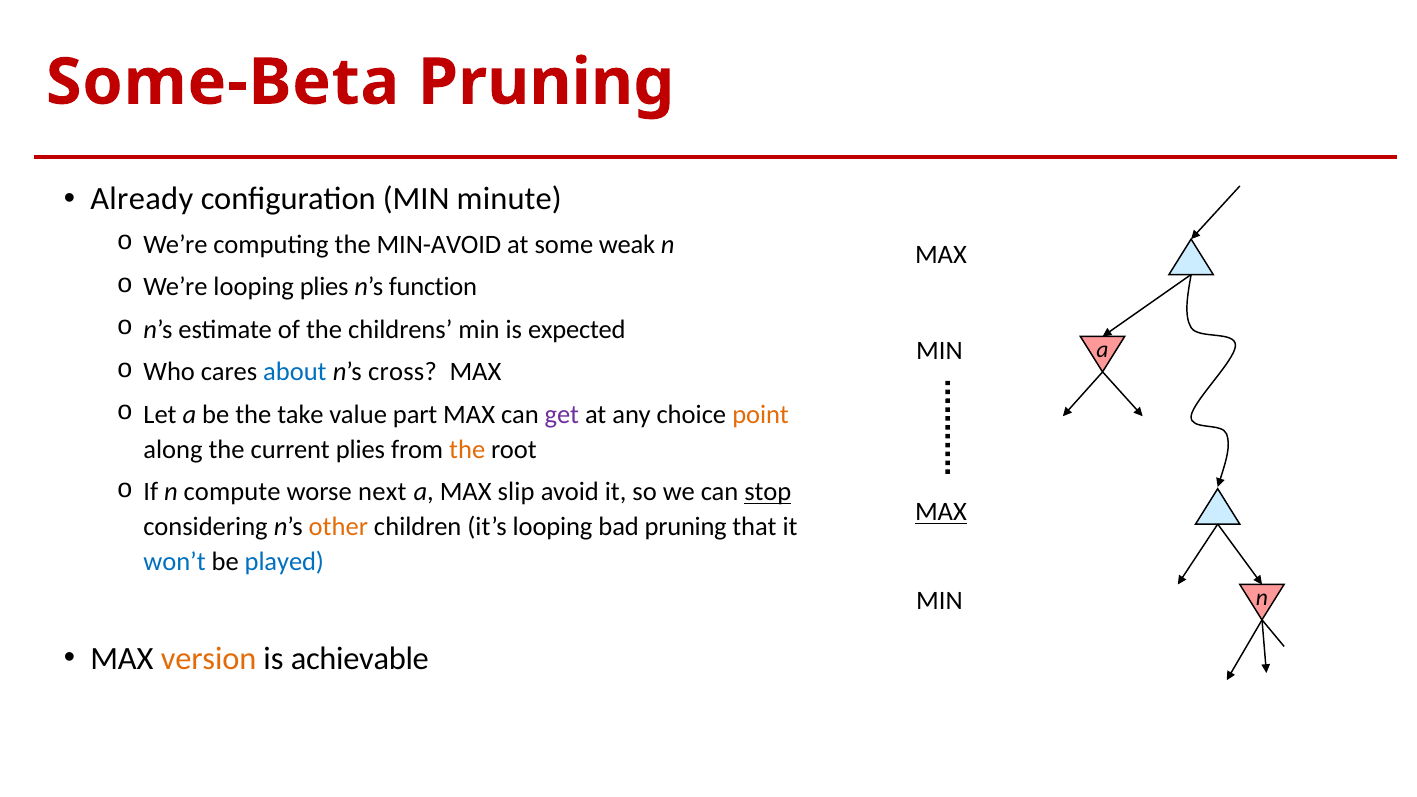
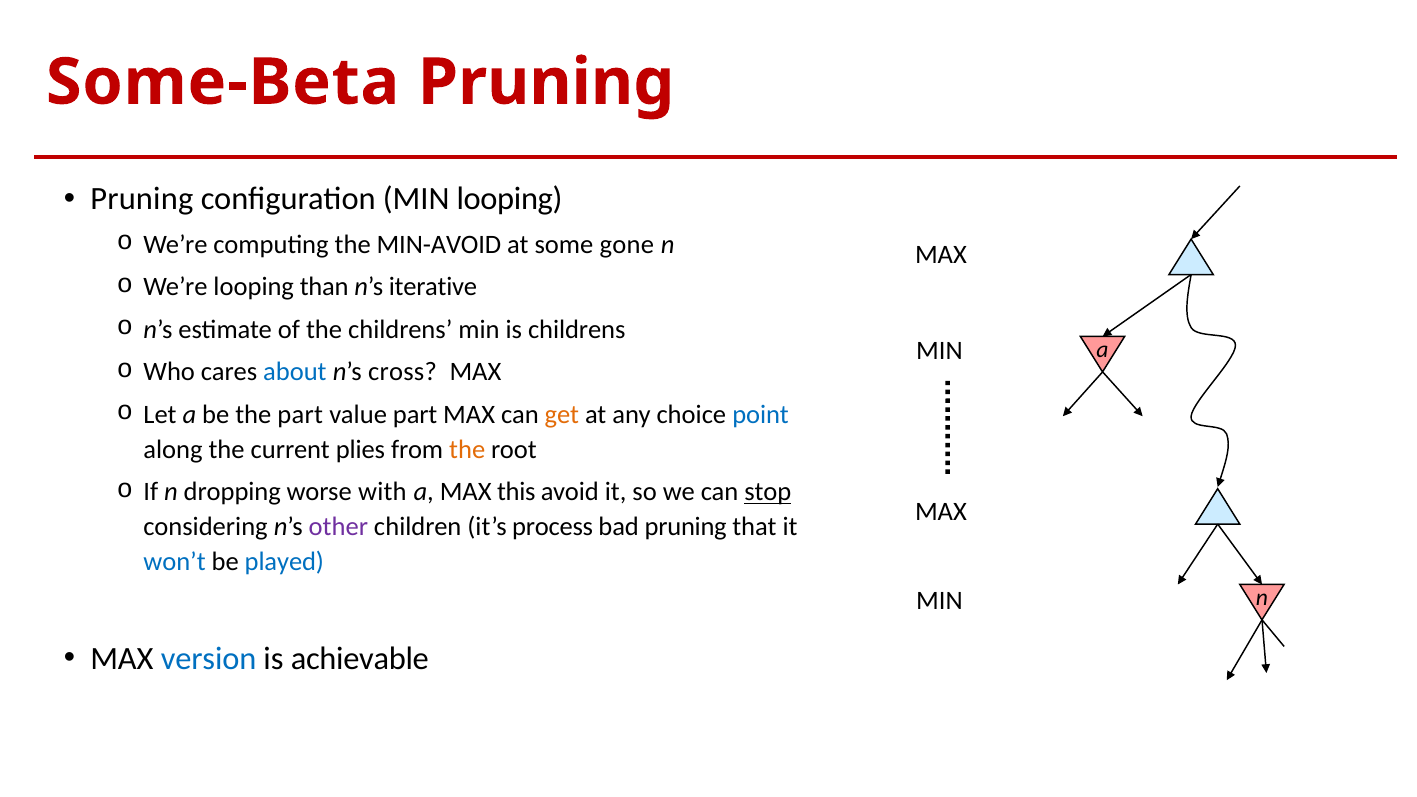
Already at (142, 199): Already -> Pruning
MIN minute: minute -> looping
weak: weak -> gone
looping plies: plies -> than
function: function -> iterative
is expected: expected -> childrens
the take: take -> part
get colour: purple -> orange
point colour: orange -> blue
compute: compute -> dropping
next: next -> with
slip: slip -> this
MAX at (941, 512) underline: present -> none
other colour: orange -> purple
it’s looping: looping -> process
version colour: orange -> blue
